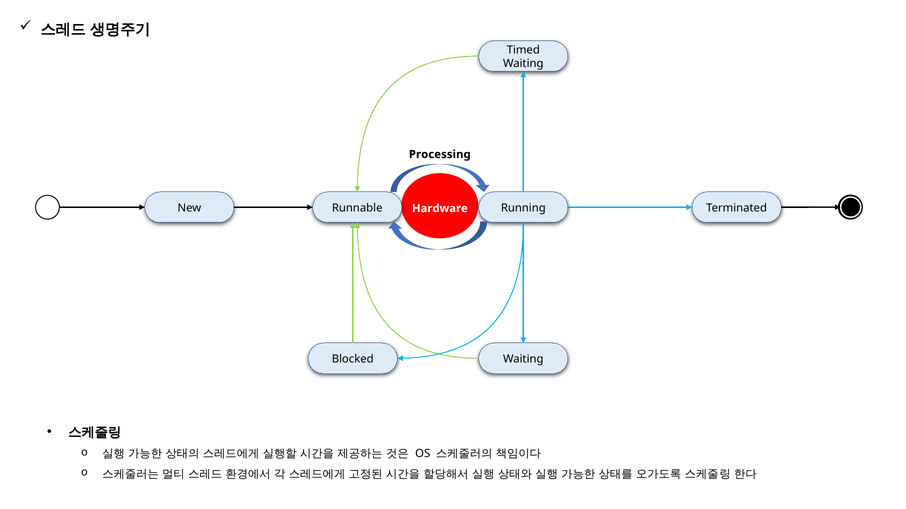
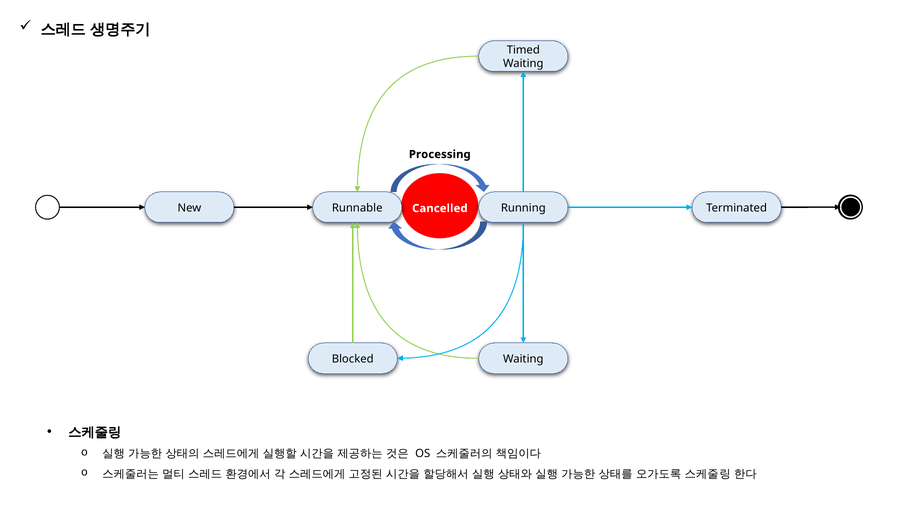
Hardware: Hardware -> Cancelled
